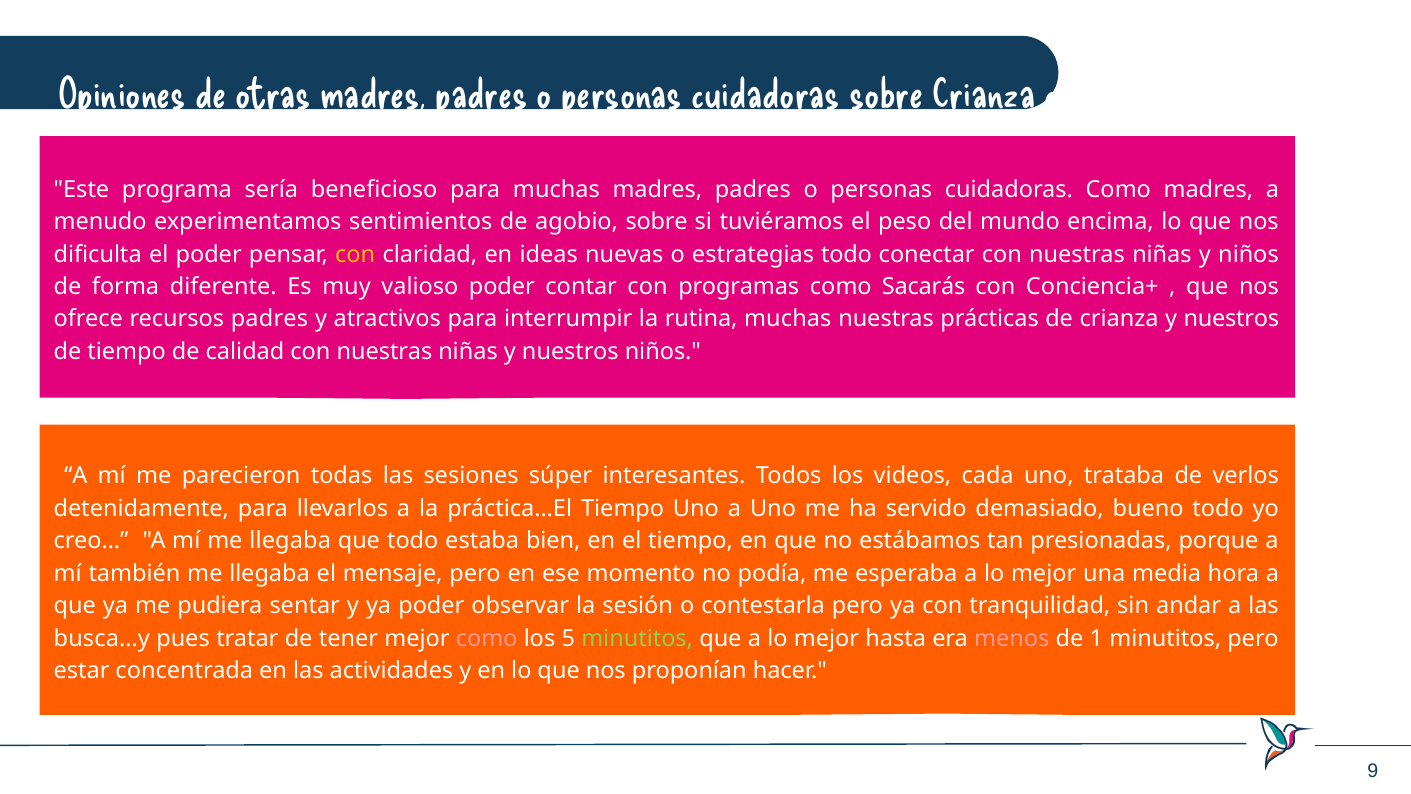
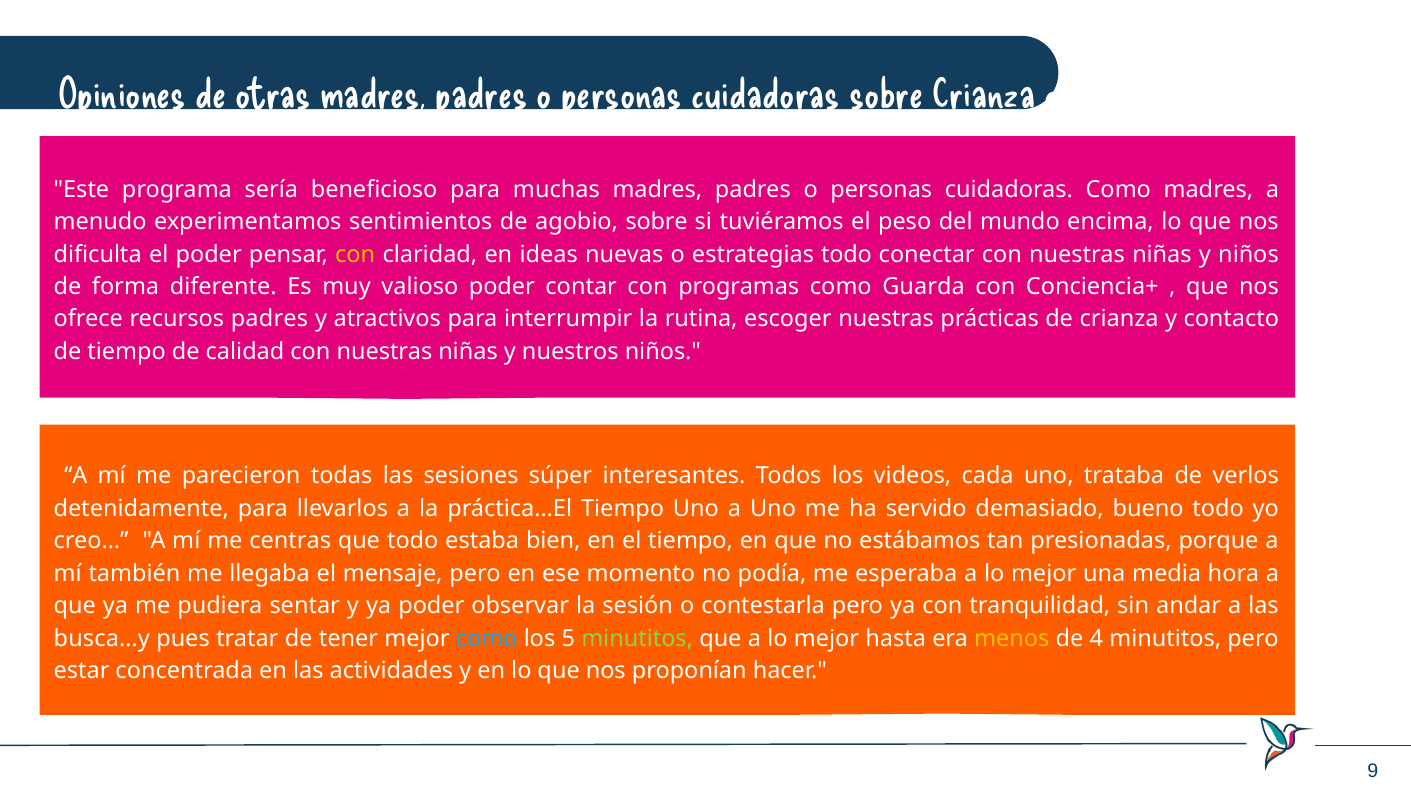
Sacarás: Sacarás -> Guarda
rutina muchas: muchas -> escoger
crianza y nuestros: nuestros -> contacto
mí me llegaba: llegaba -> centras
como at (487, 638) colour: pink -> light blue
menos colour: pink -> yellow
1: 1 -> 4
